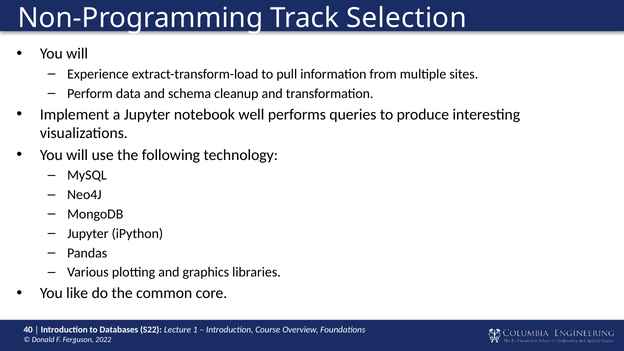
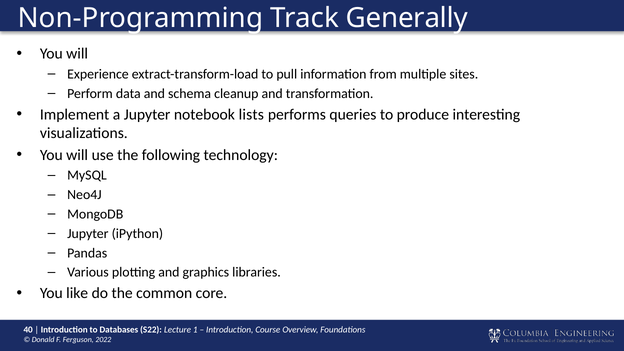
Selection: Selection -> Generally
well: well -> lists
